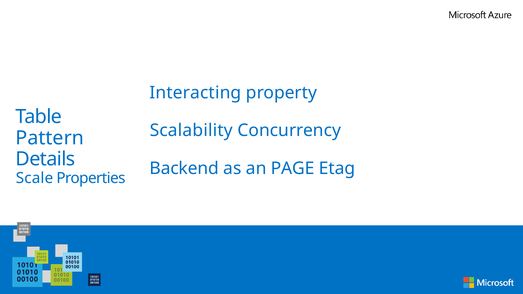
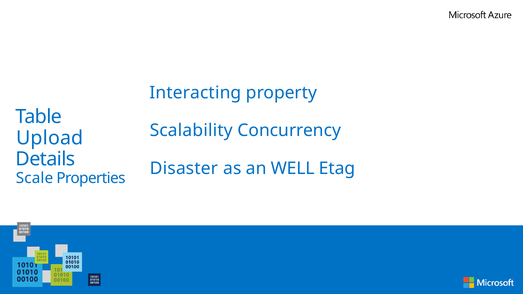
Pattern: Pattern -> Upload
Backend: Backend -> Disaster
PAGE: PAGE -> WELL
